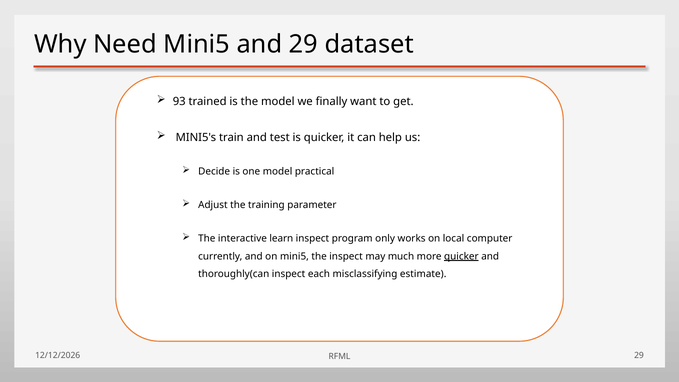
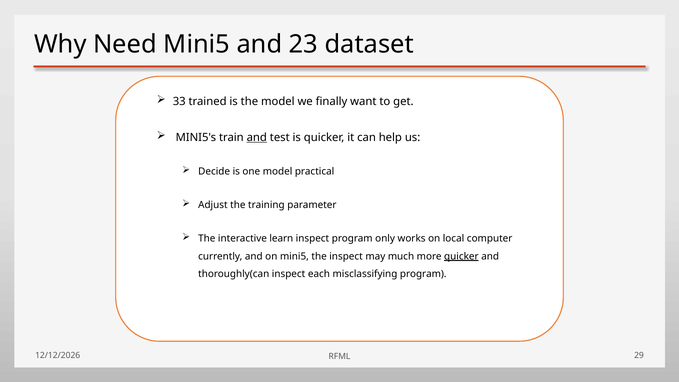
and 29: 29 -> 23
93: 93 -> 33
and at (257, 137) underline: none -> present
misclassifying estimate: estimate -> program
